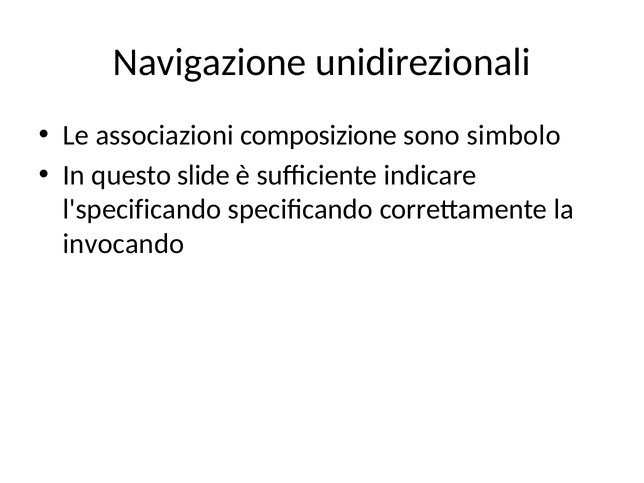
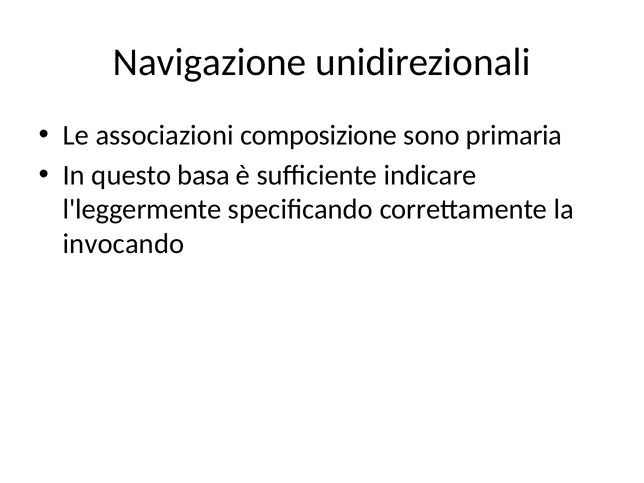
simbolo: simbolo -> primaria
slide: slide -> basa
l'specificando: l'specificando -> l'leggermente
